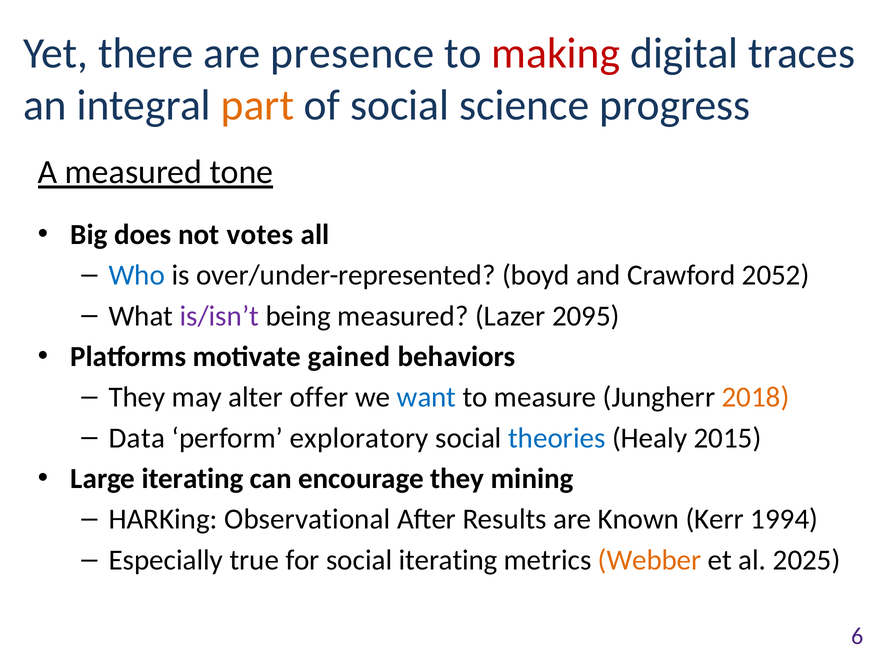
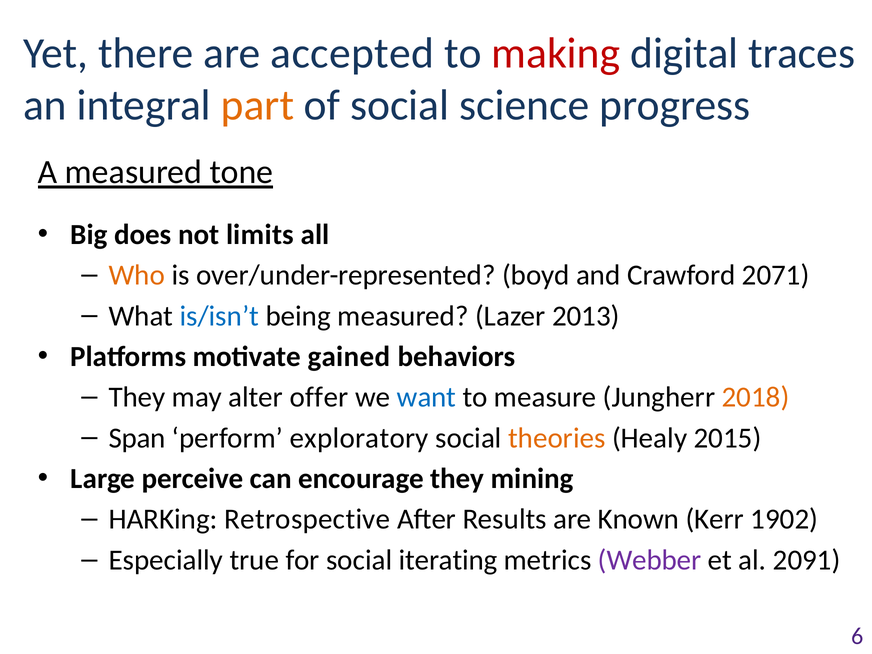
presence: presence -> accepted
votes: votes -> limits
Who colour: blue -> orange
2052: 2052 -> 2071
is/isn’t colour: purple -> blue
2095: 2095 -> 2013
Data: Data -> Span
theories colour: blue -> orange
Large iterating: iterating -> perceive
Observational: Observational -> Retrospective
1994: 1994 -> 1902
Webber colour: orange -> purple
2025: 2025 -> 2091
